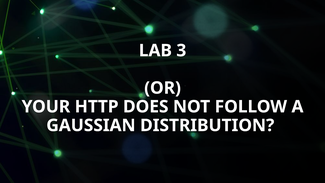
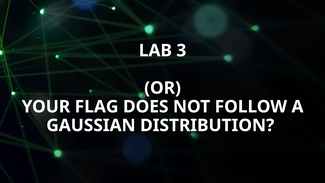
HTTP: HTTP -> FLAG
